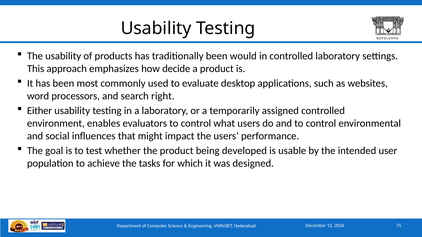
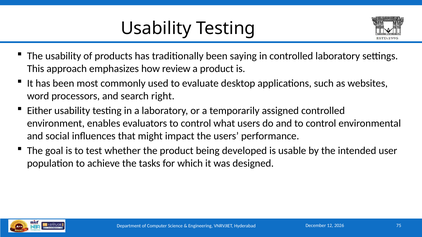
would: would -> saying
decide: decide -> review
